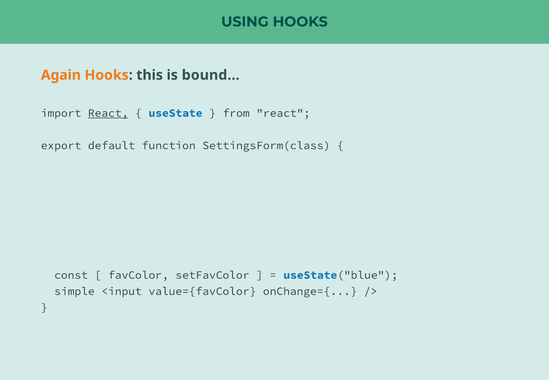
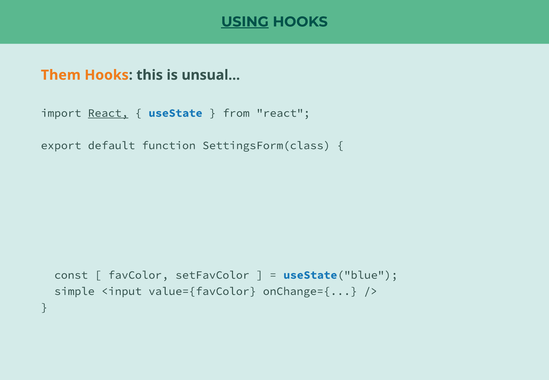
USING underline: none -> present
Again: Again -> Them
bound: bound -> unsual
